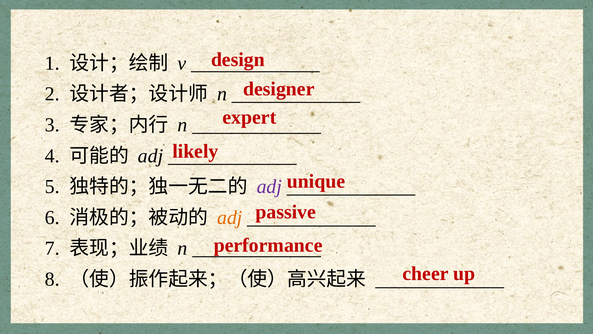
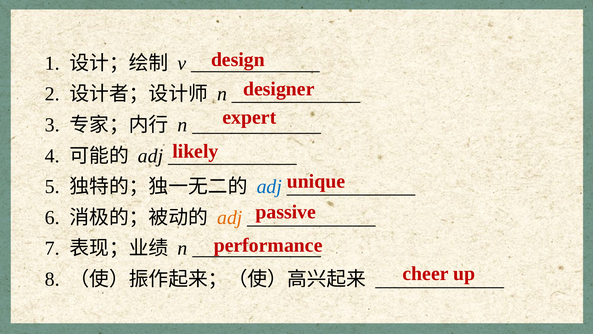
adj at (269, 186) colour: purple -> blue
